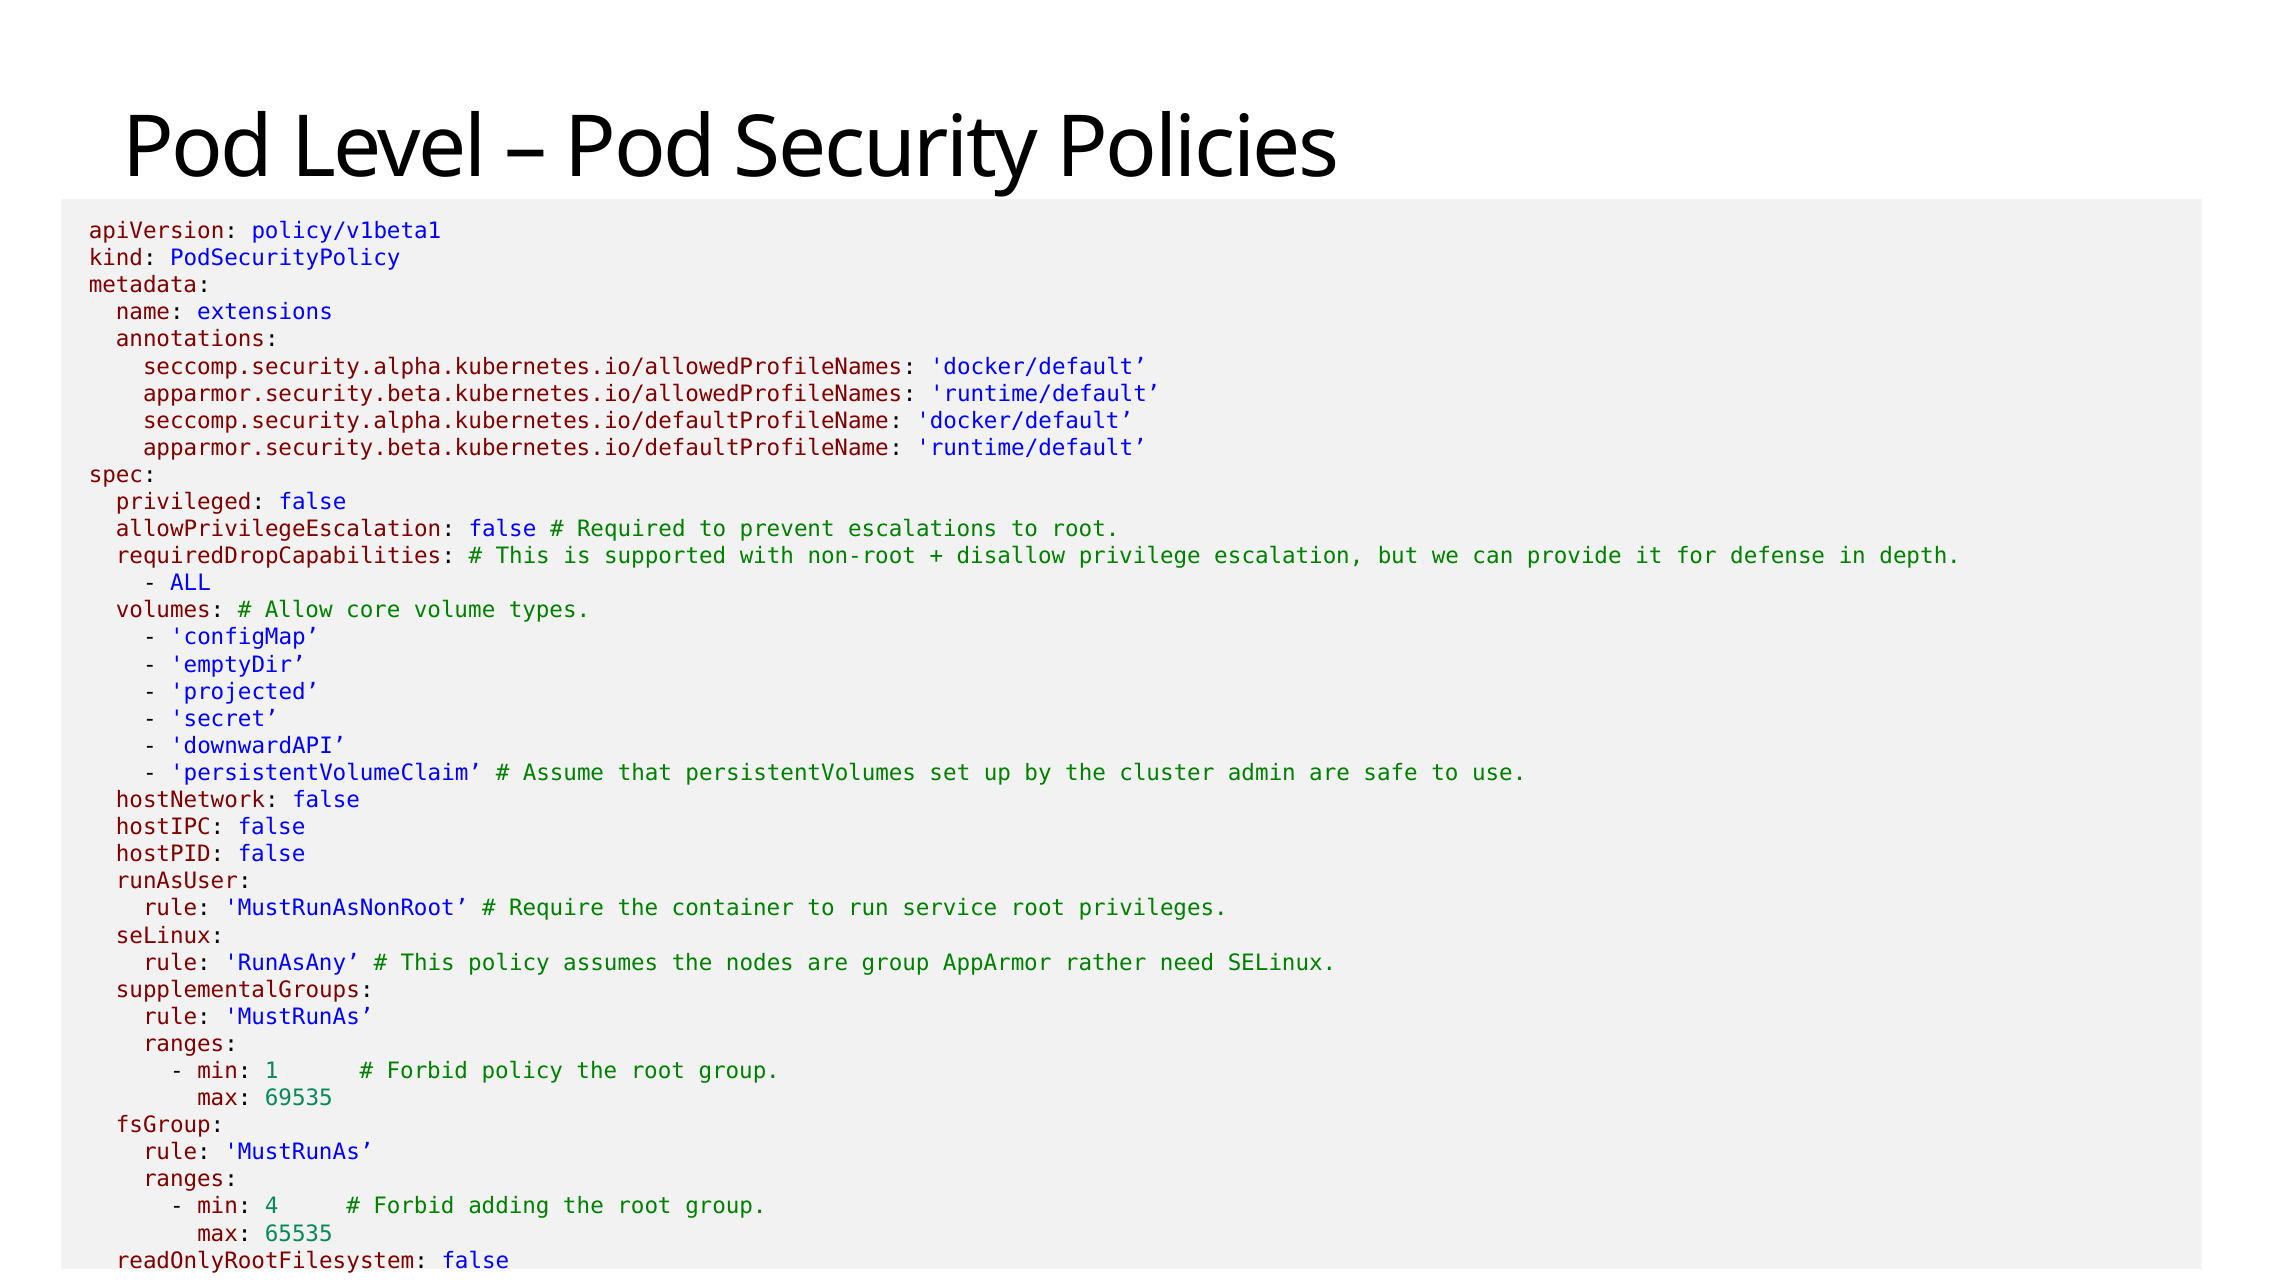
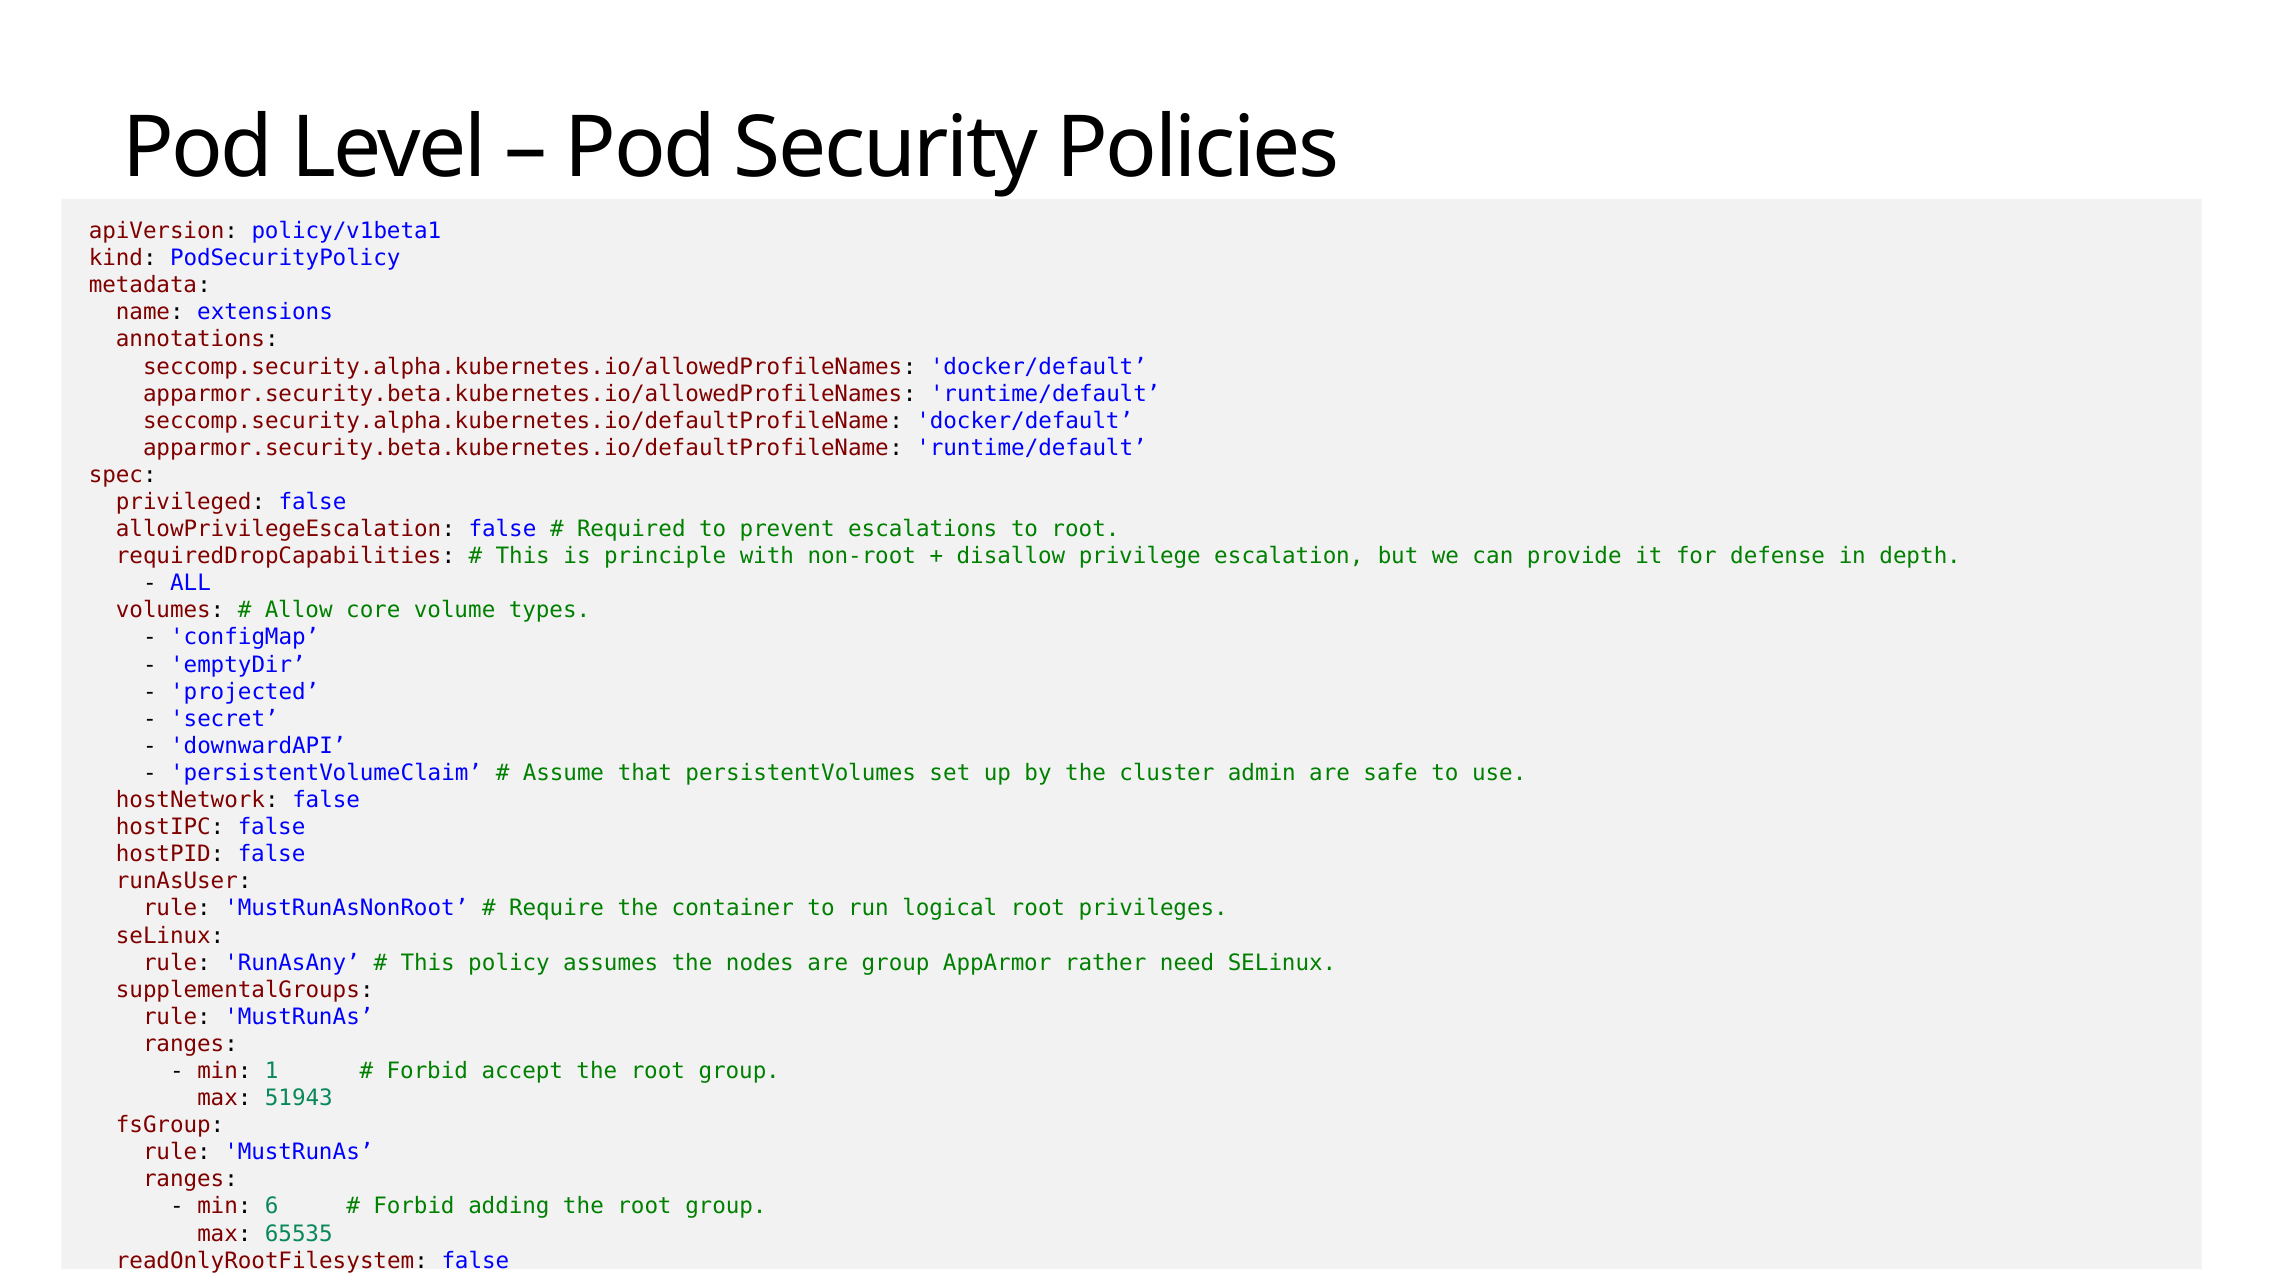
supported: supported -> principle
service: service -> logical
Forbid policy: policy -> accept
69535: 69535 -> 51943
4: 4 -> 6
